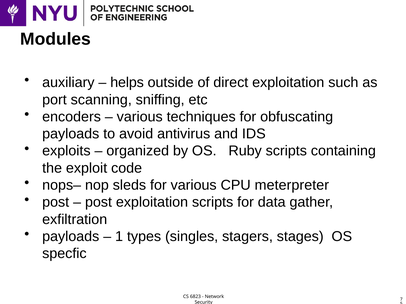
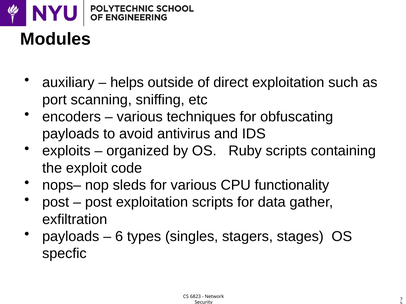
meterpreter: meterpreter -> functionality
1: 1 -> 6
